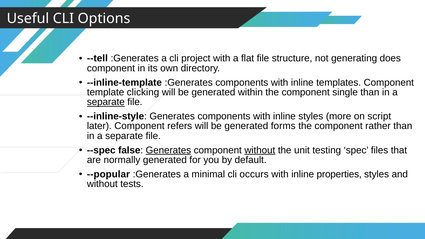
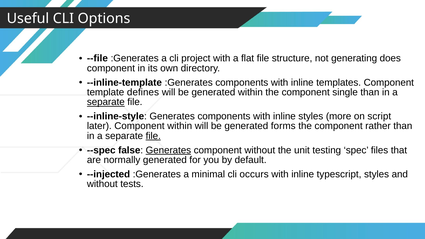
--tell: --tell -> --file
clicking: clicking -> defines
Component refers: refers -> within
file at (153, 136) underline: none -> present
without at (260, 150) underline: present -> none
--popular: --popular -> --injected
properties: properties -> typescript
